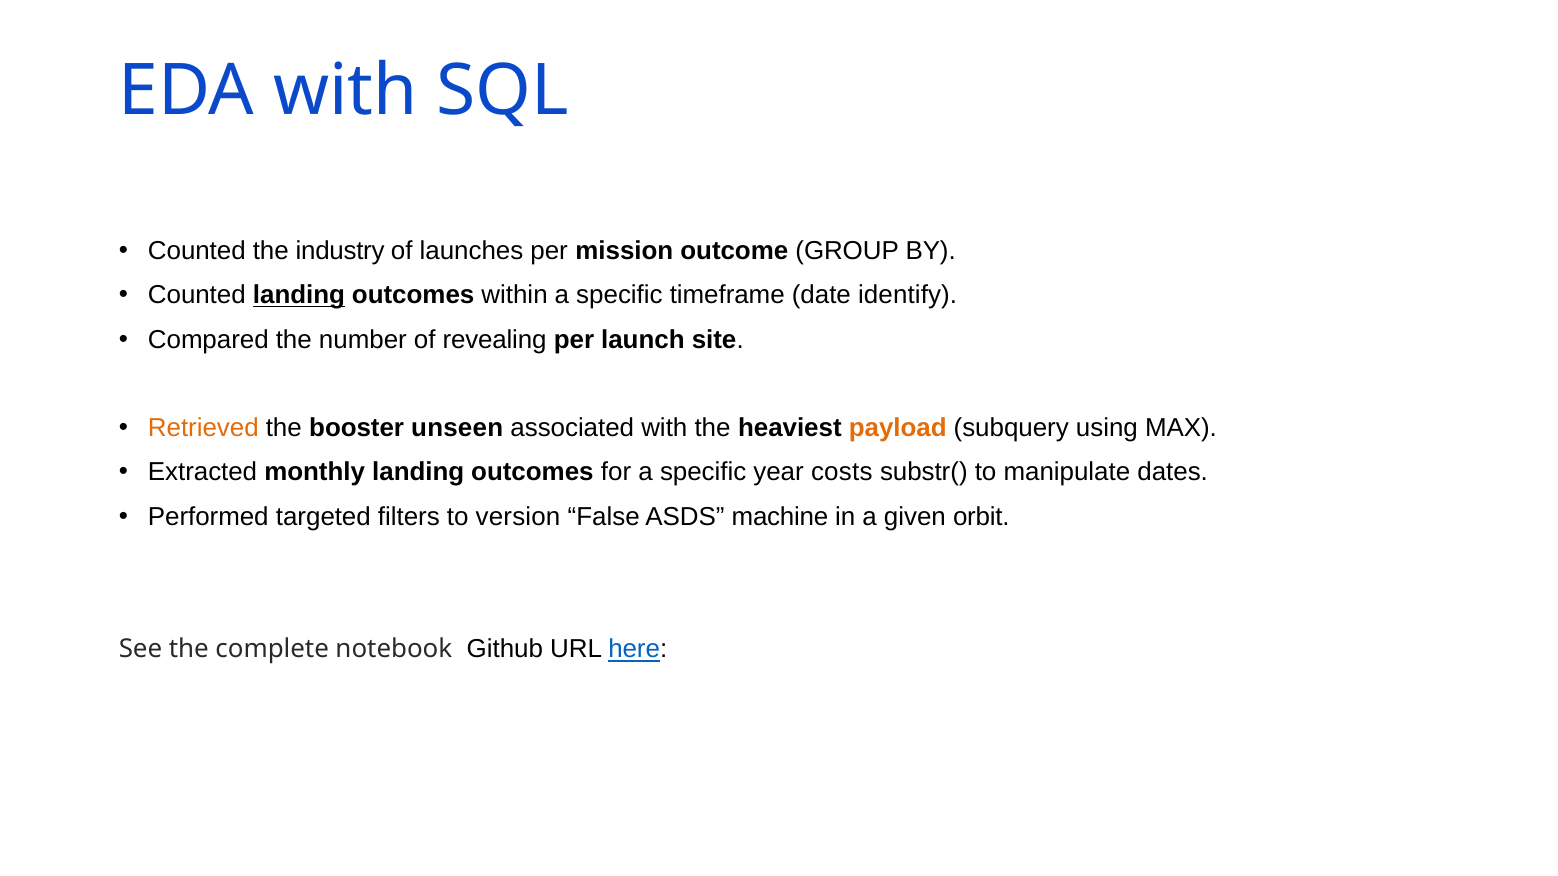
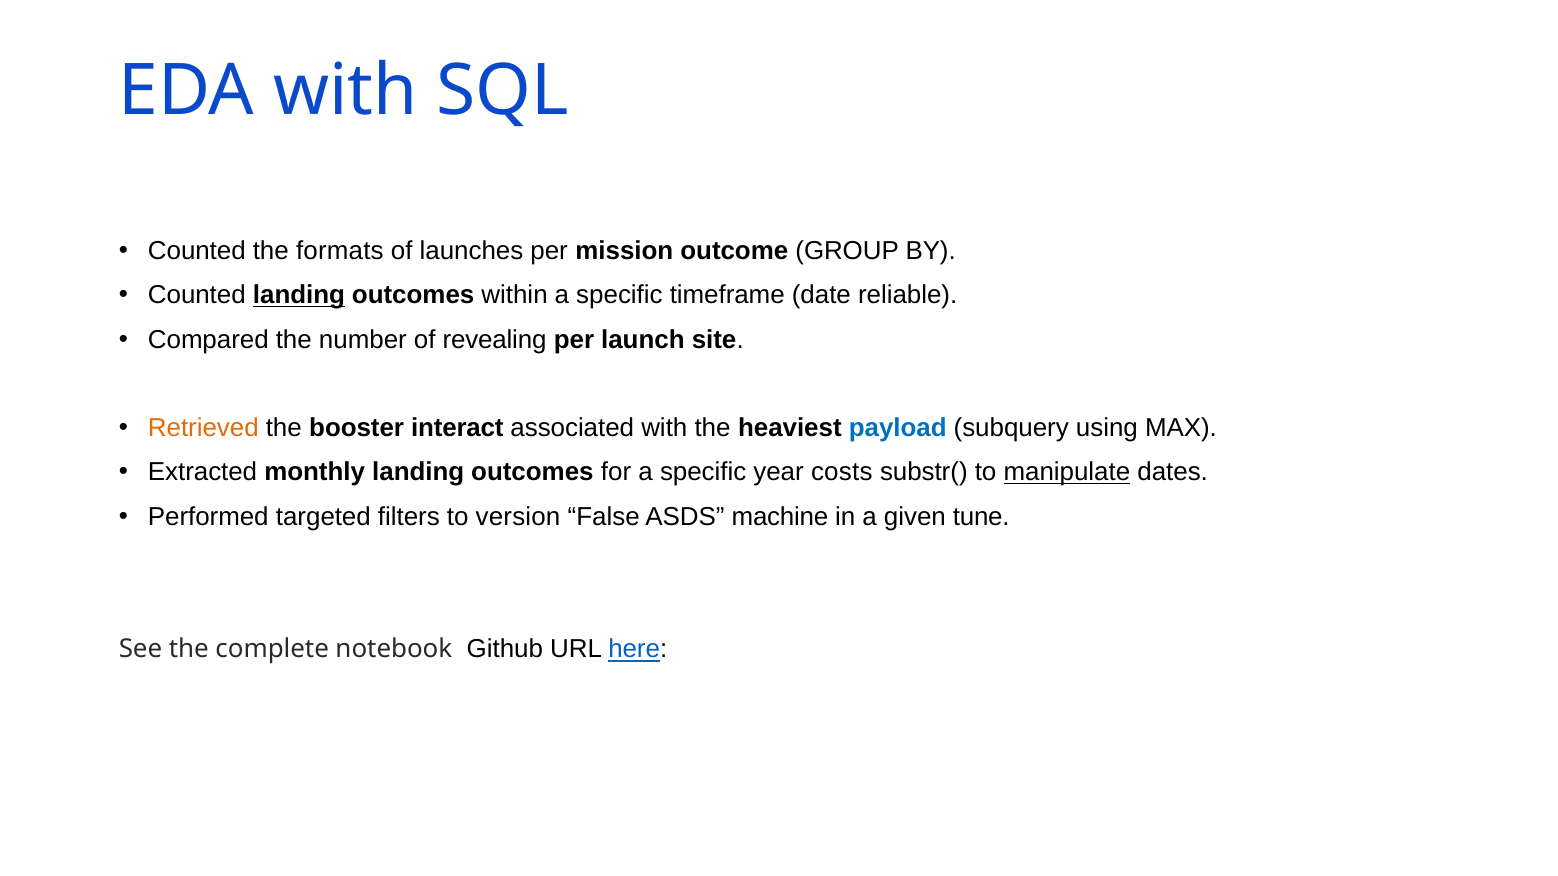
industry: industry -> formats
identify: identify -> reliable
unseen: unseen -> interact
payload colour: orange -> blue
manipulate underline: none -> present
orbit: orbit -> tune
